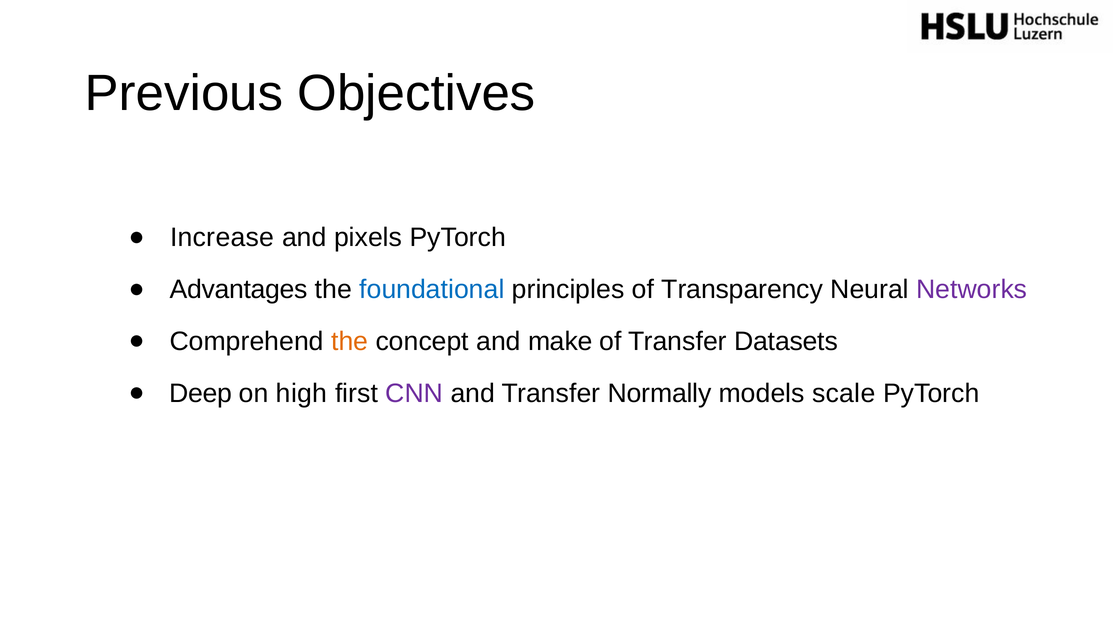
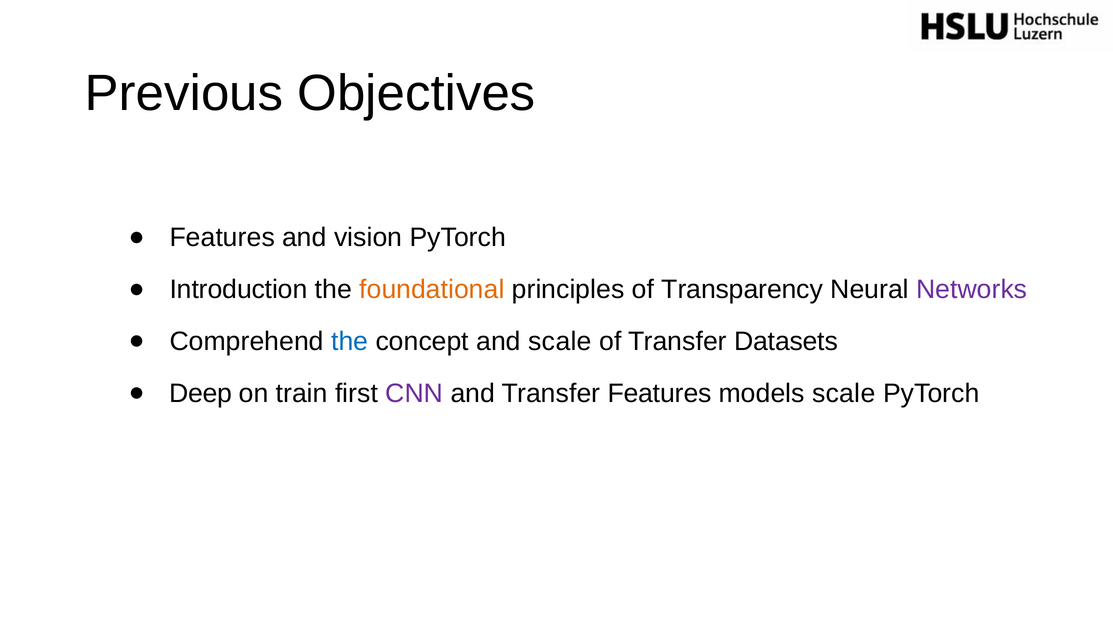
Increase at (222, 238): Increase -> Features
pixels: pixels -> vision
Advantages: Advantages -> Introduction
foundational colour: blue -> orange
the at (350, 342) colour: orange -> blue
and make: make -> scale
high: high -> train
Transfer Normally: Normally -> Features
